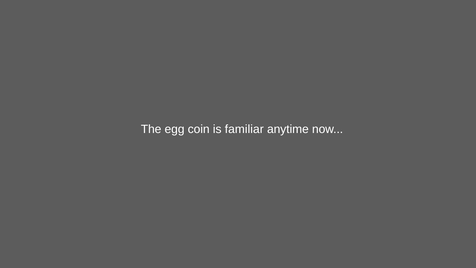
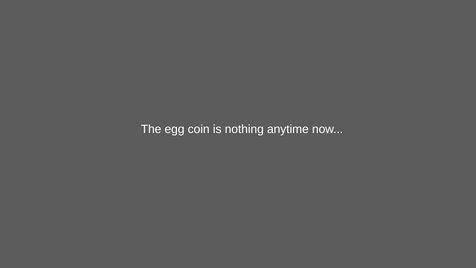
familiar: familiar -> nothing
